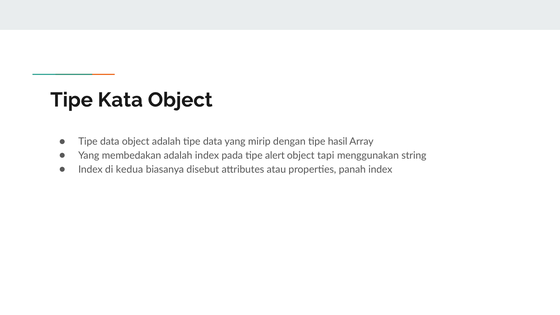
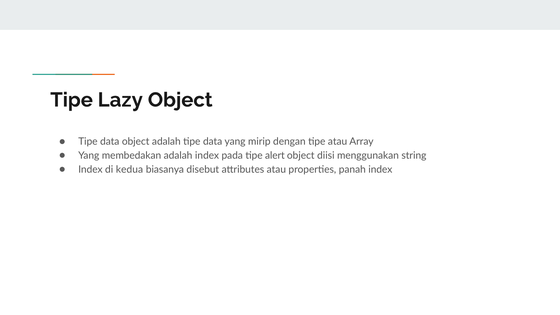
Kata: Kata -> Lazy
tipe hasil: hasil -> atau
tapi: tapi -> diisi
